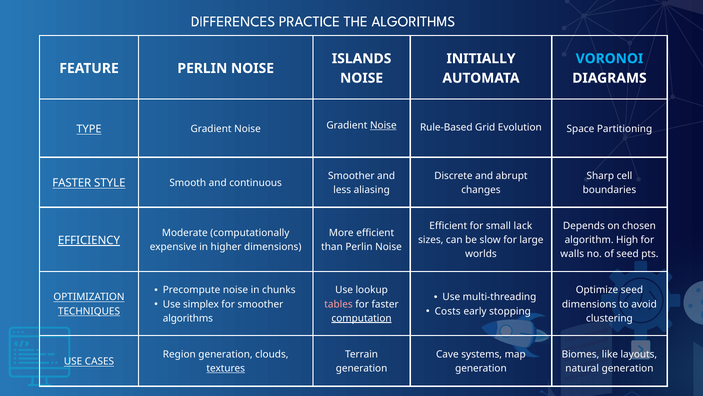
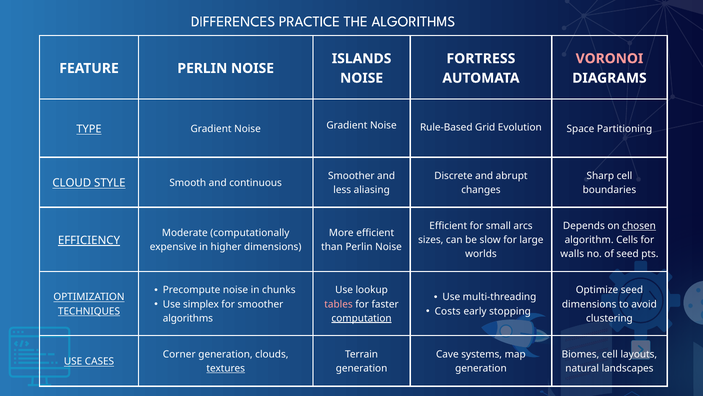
INITIALLY: INITIALLY -> FORTRESS
VORONOI colour: light blue -> pink
Noise at (383, 125) underline: present -> none
FASTER at (72, 183): FASTER -> CLOUD
lack: lack -> arcs
chosen underline: none -> present
High: High -> Cells
Region: Region -> Corner
Biomes like: like -> cell
natural generation: generation -> landscapes
